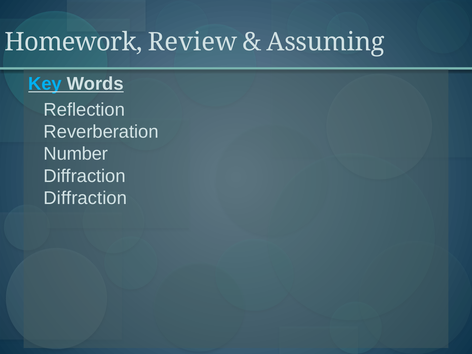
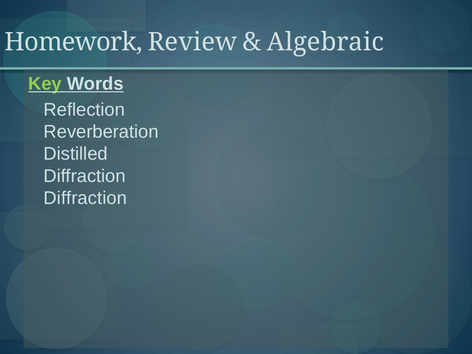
Assuming: Assuming -> Algebraic
Key colour: light blue -> light green
Number: Number -> Distilled
